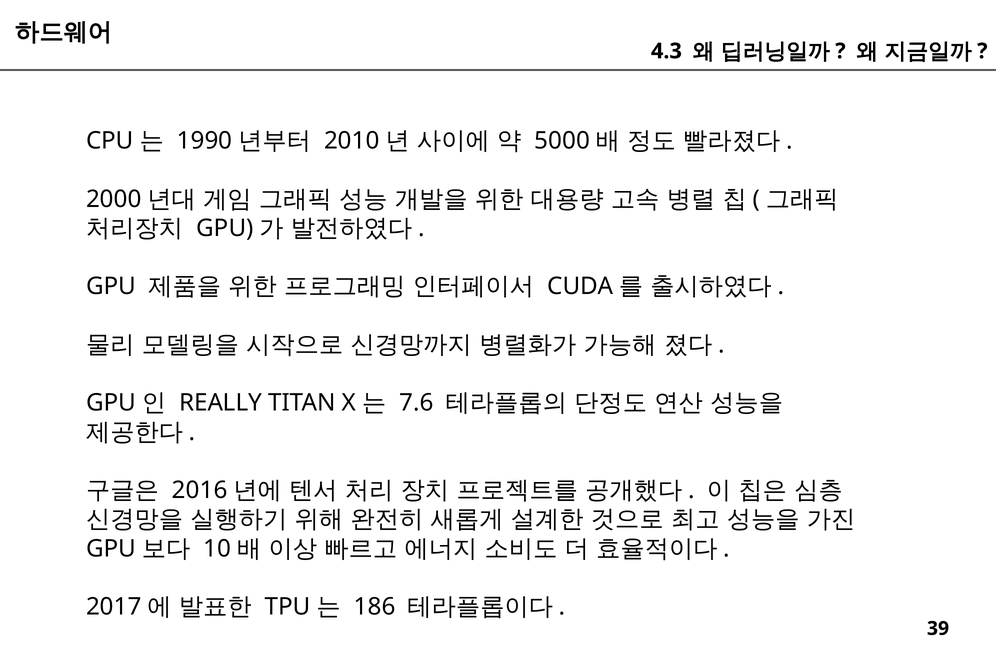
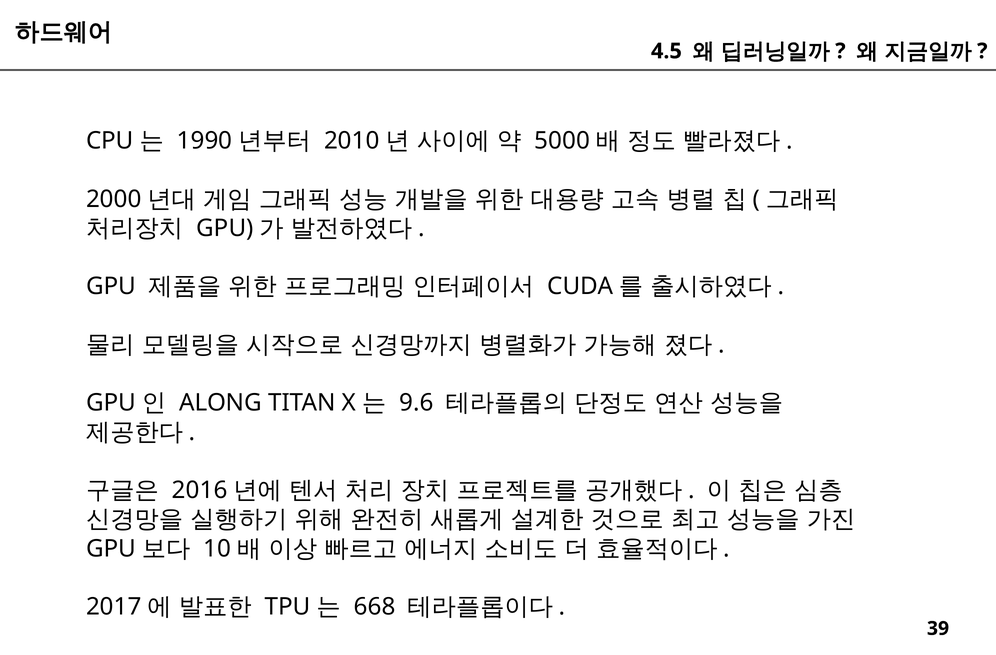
4.3: 4.3 -> 4.5
REALLY: REALLY -> ALONG
7.6: 7.6 -> 9.6
186: 186 -> 668
